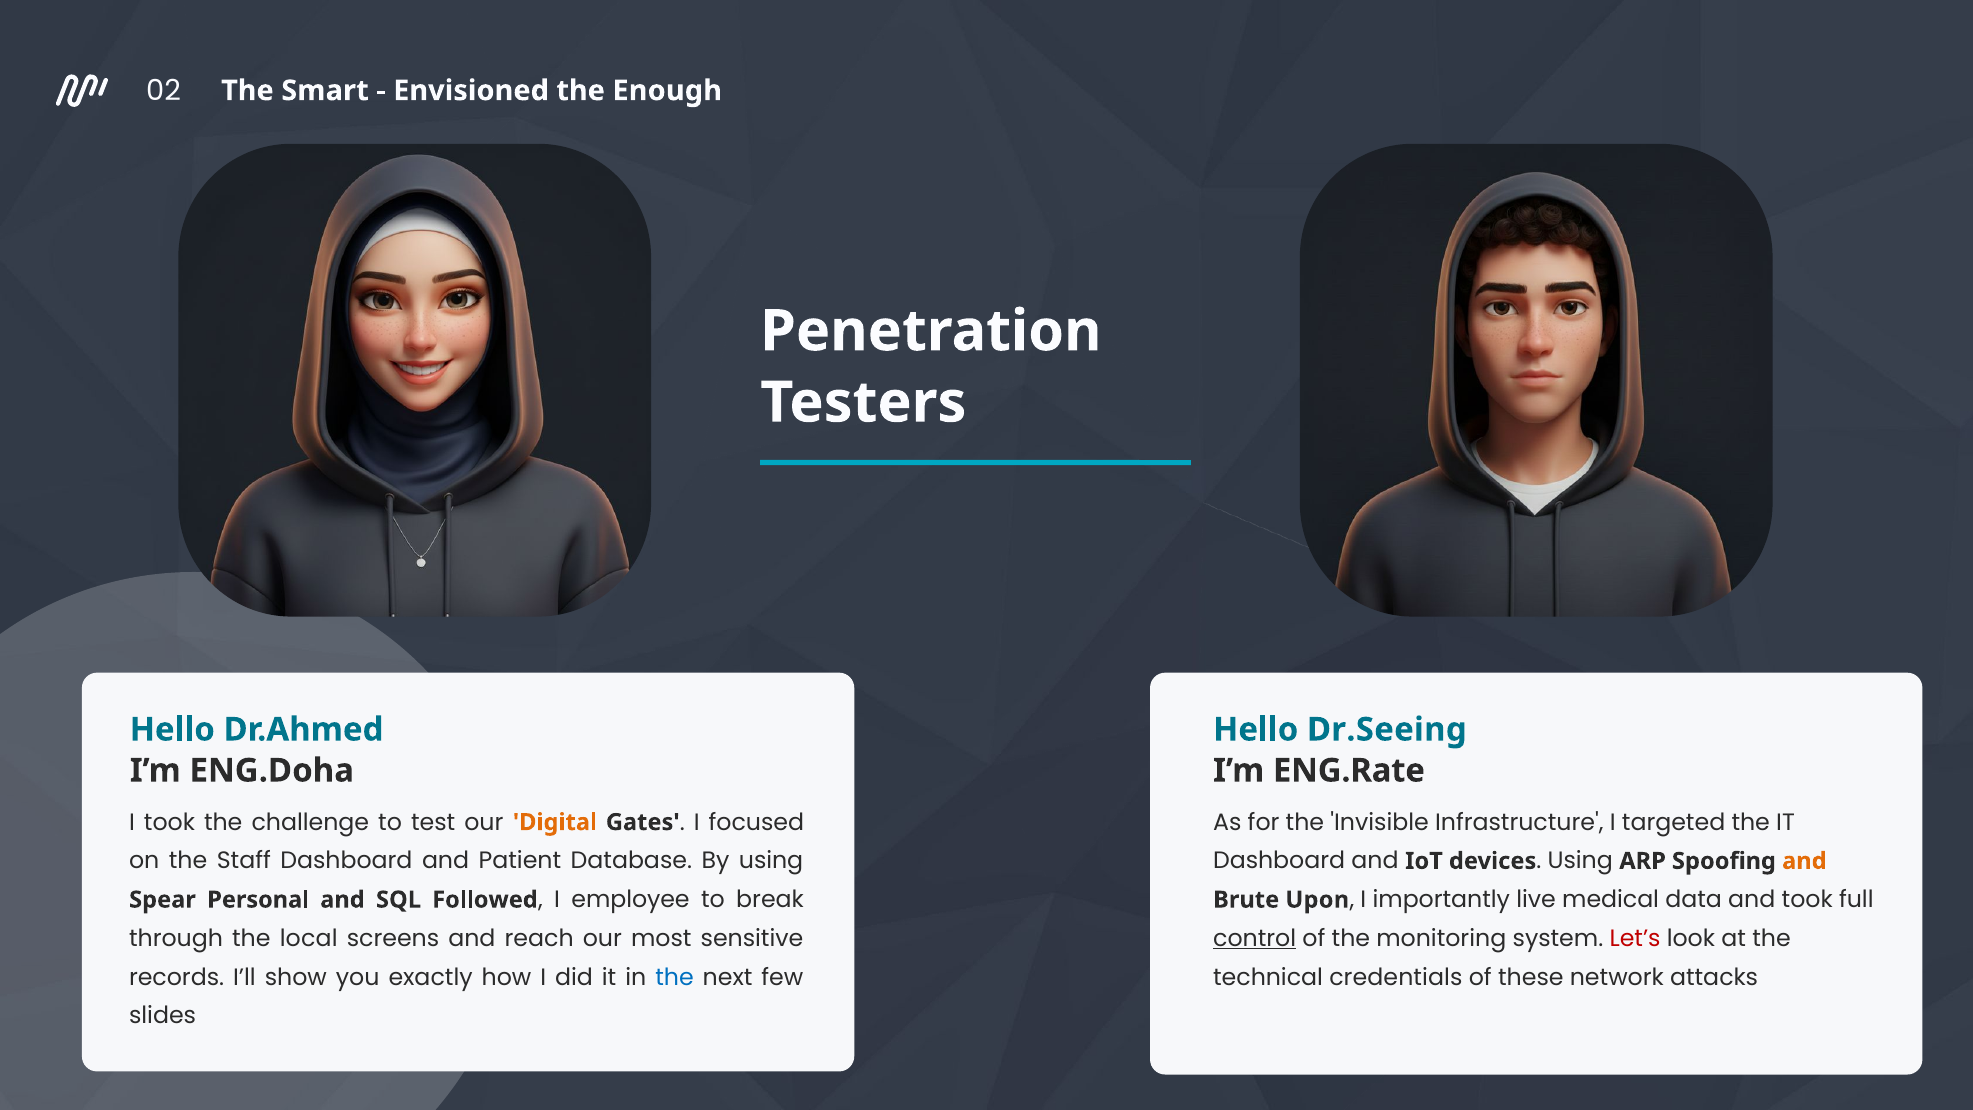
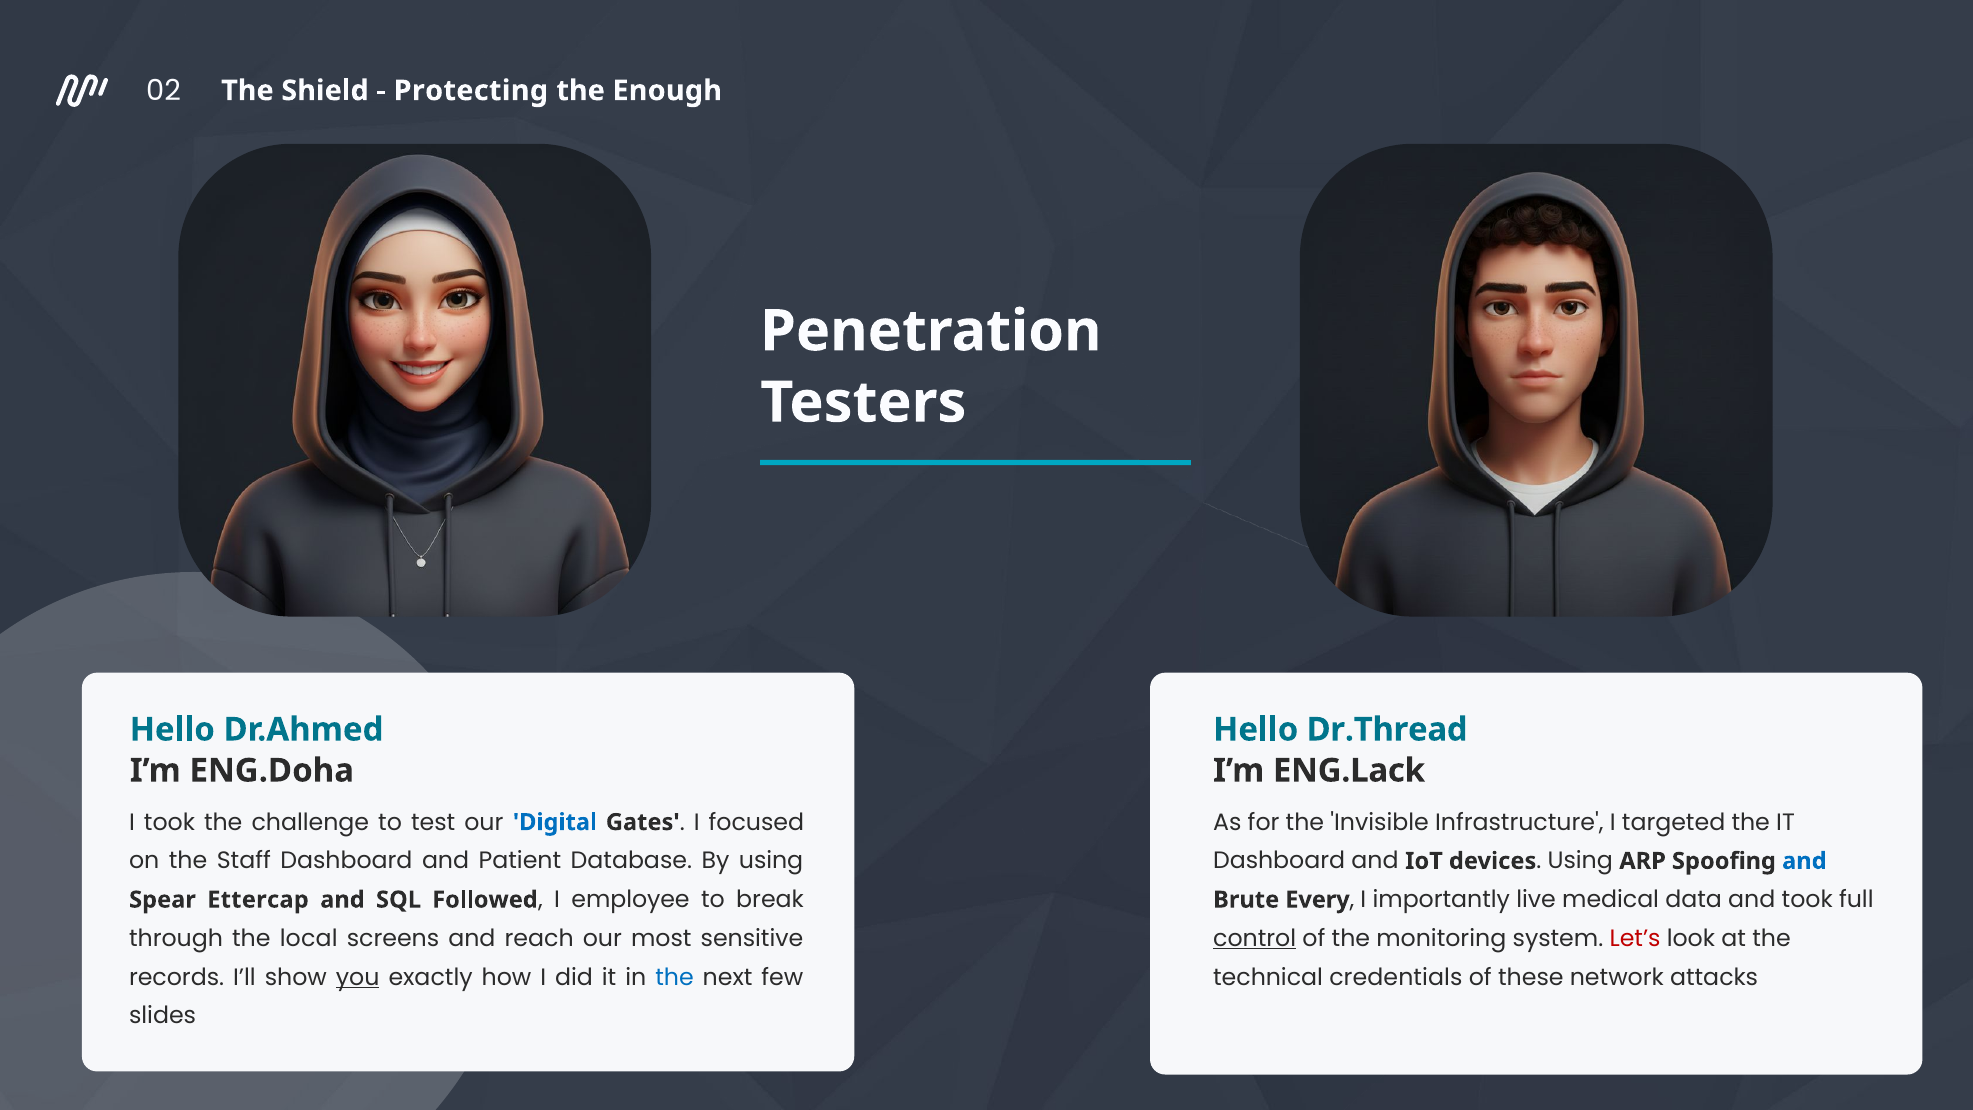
Smart: Smart -> Shield
Envisioned: Envisioned -> Protecting
Dr.Seeing: Dr.Seeing -> Dr.Thread
ENG.Rate: ENG.Rate -> ENG.Lack
Digital colour: orange -> blue
and at (1804, 861) colour: orange -> blue
Personal: Personal -> Ettercap
Upon: Upon -> Every
you underline: none -> present
